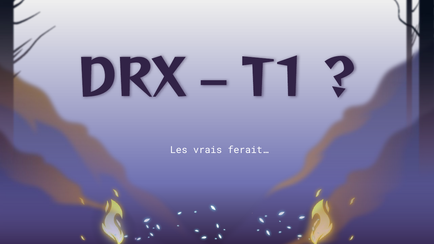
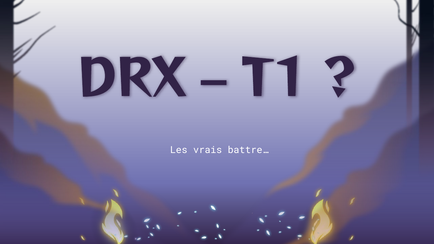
ferait…: ferait… -> battre…
